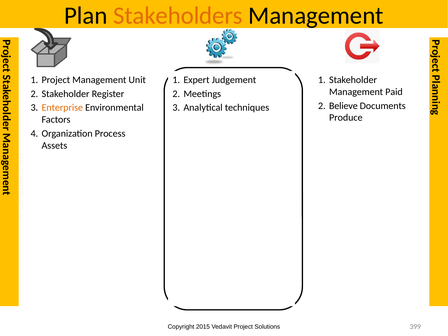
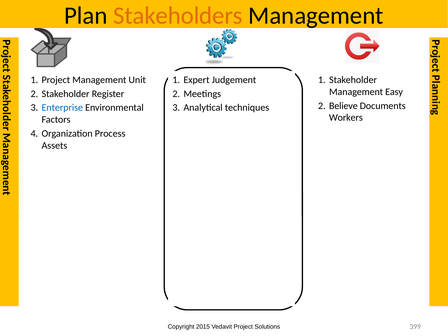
Paid: Paid -> Easy
Enterprise colour: orange -> blue
Produce: Produce -> Workers
